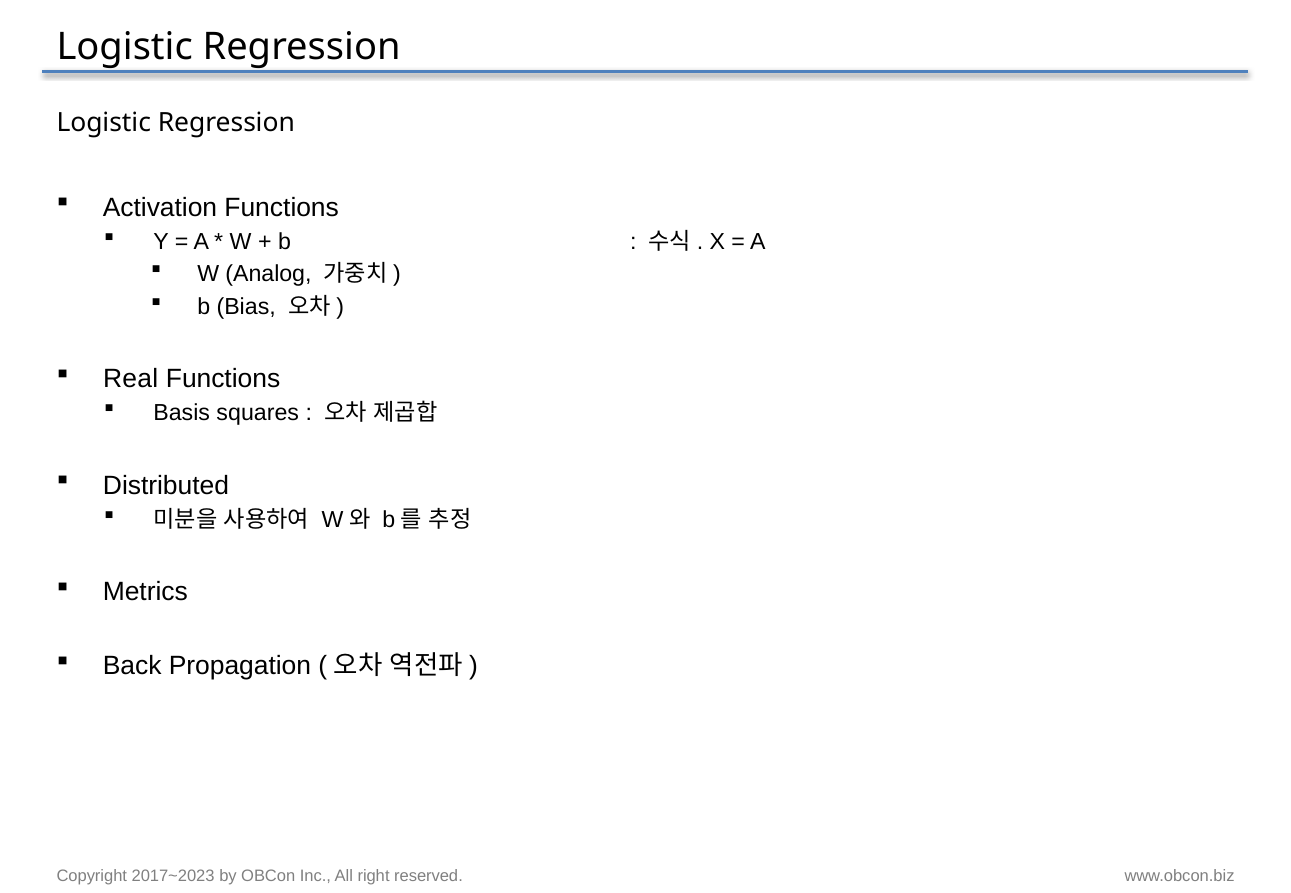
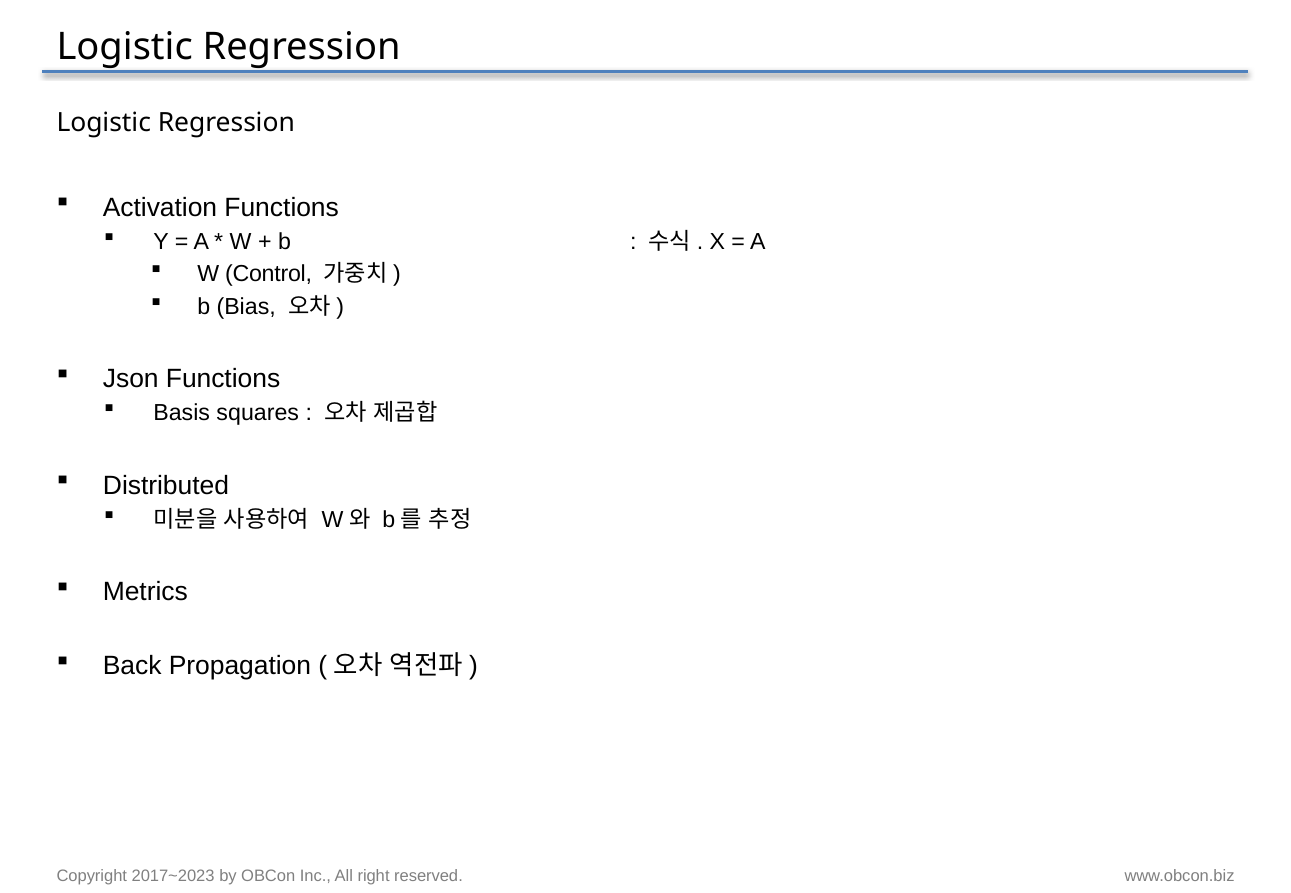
Analog: Analog -> Control
Real: Real -> Json
